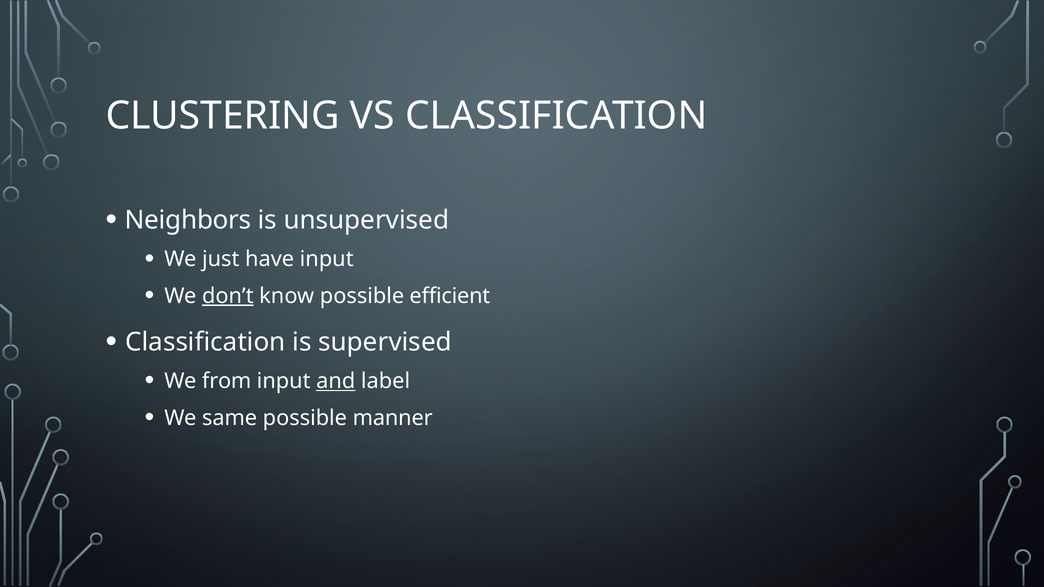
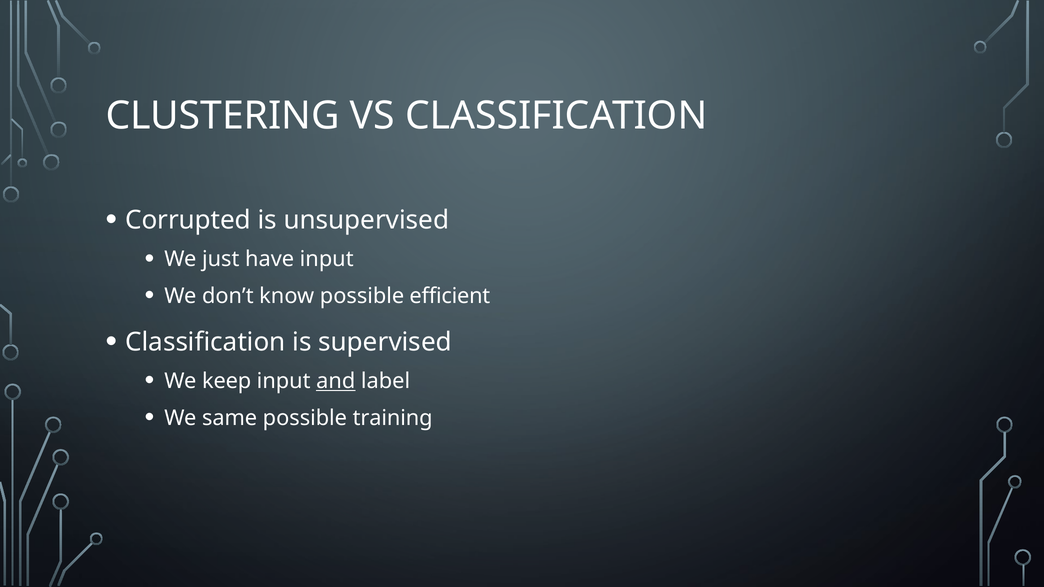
Neighbors: Neighbors -> Corrupted
don’t underline: present -> none
from: from -> keep
manner: manner -> training
